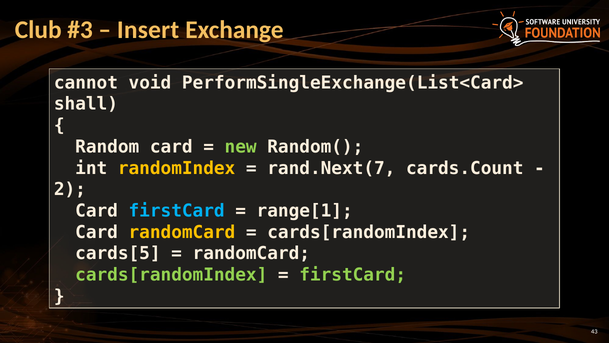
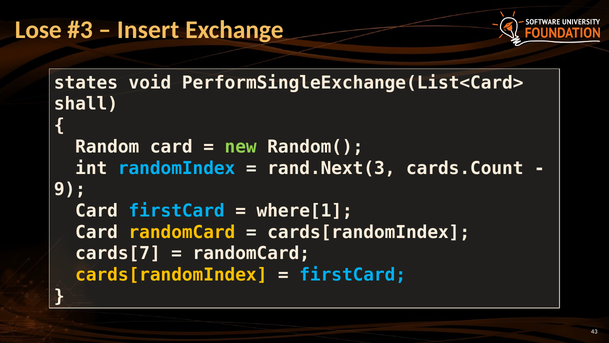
Club: Club -> Lose
cannot: cannot -> states
randomIndex colour: yellow -> light blue
rand.Next(7: rand.Next(7 -> rand.Next(3
2: 2 -> 9
range[1: range[1 -> where[1
cards[5: cards[5 -> cards[7
cards[randomIndex at (171, 275) colour: light green -> yellow
firstCard at (353, 275) colour: light green -> light blue
